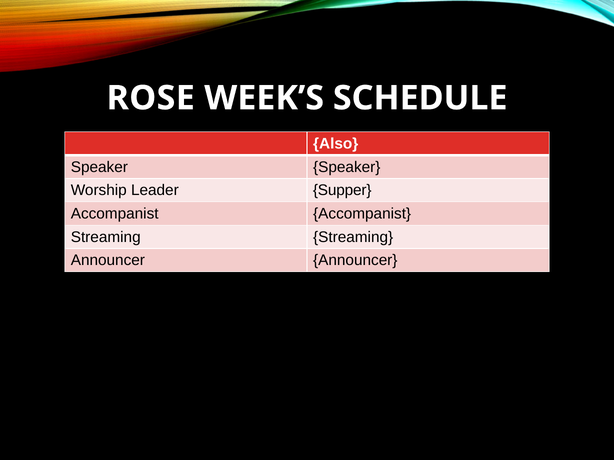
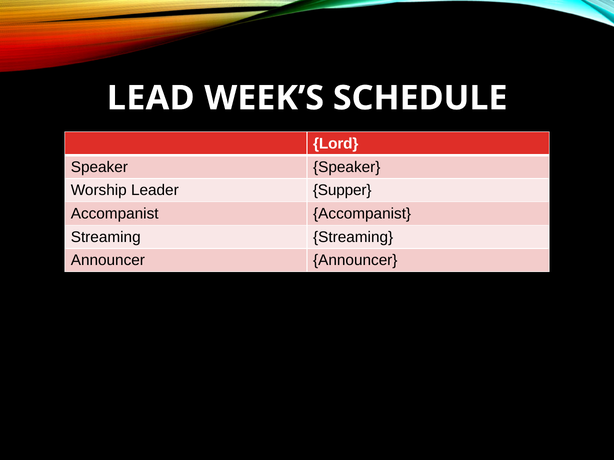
ROSE: ROSE -> LEAD
Also: Also -> Lord
